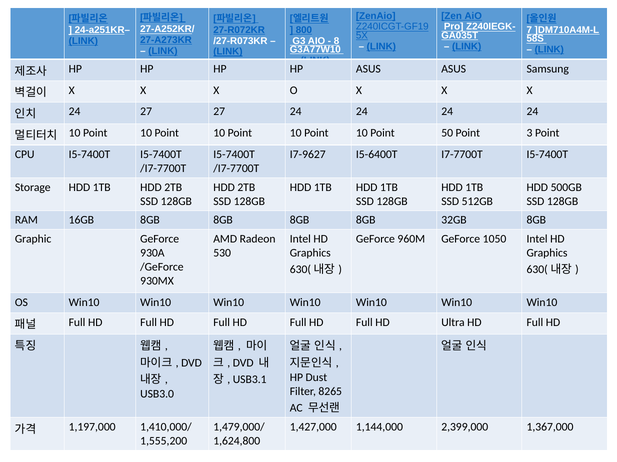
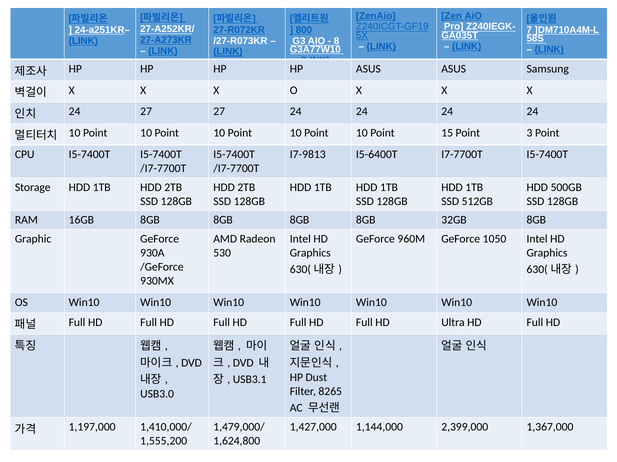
50: 50 -> 15
I7-9627: I7-9627 -> I7-9813
